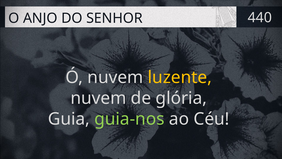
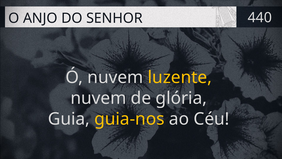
guia-nos colour: light green -> yellow
